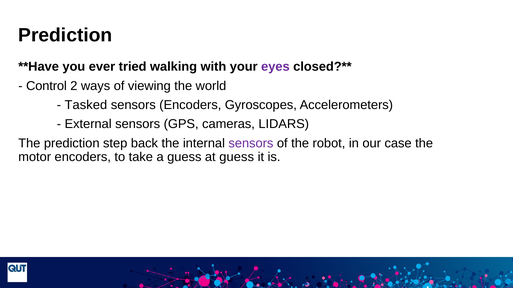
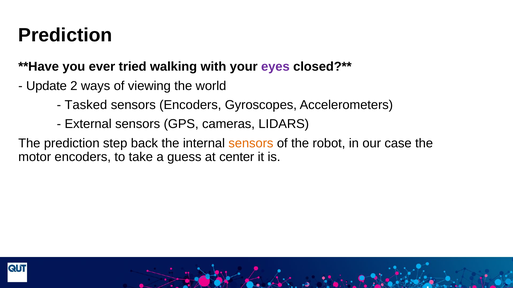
Control: Control -> Update
sensors at (251, 144) colour: purple -> orange
at guess: guess -> center
